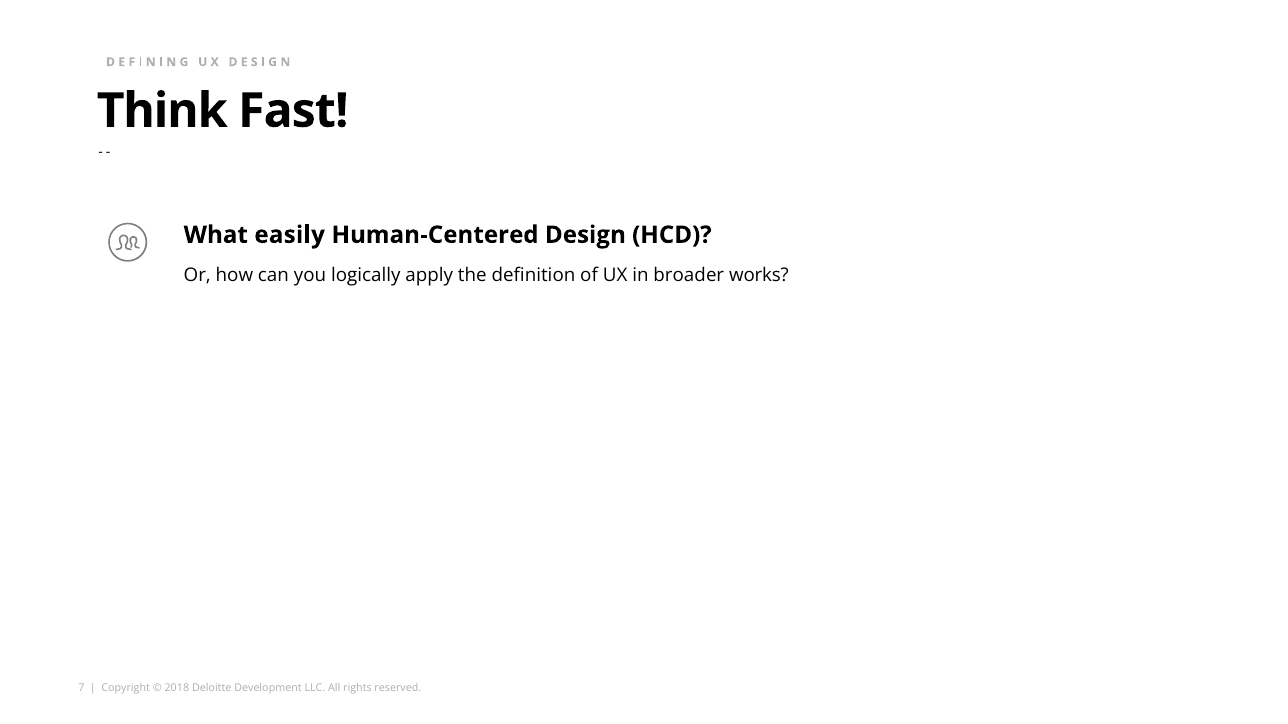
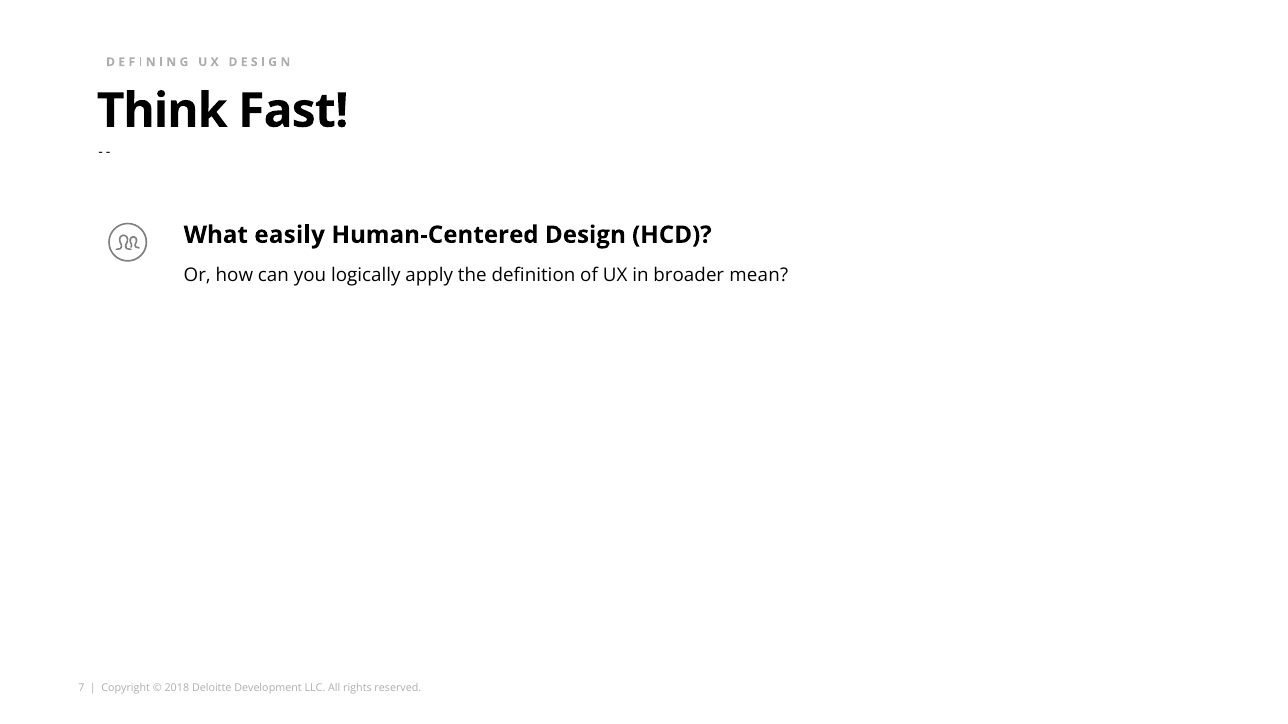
works: works -> mean
